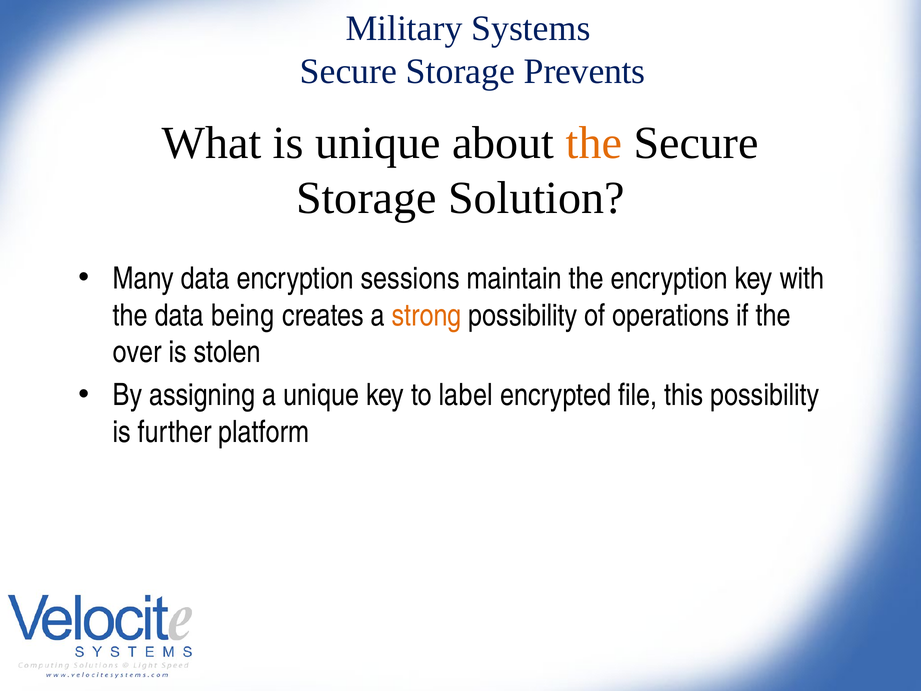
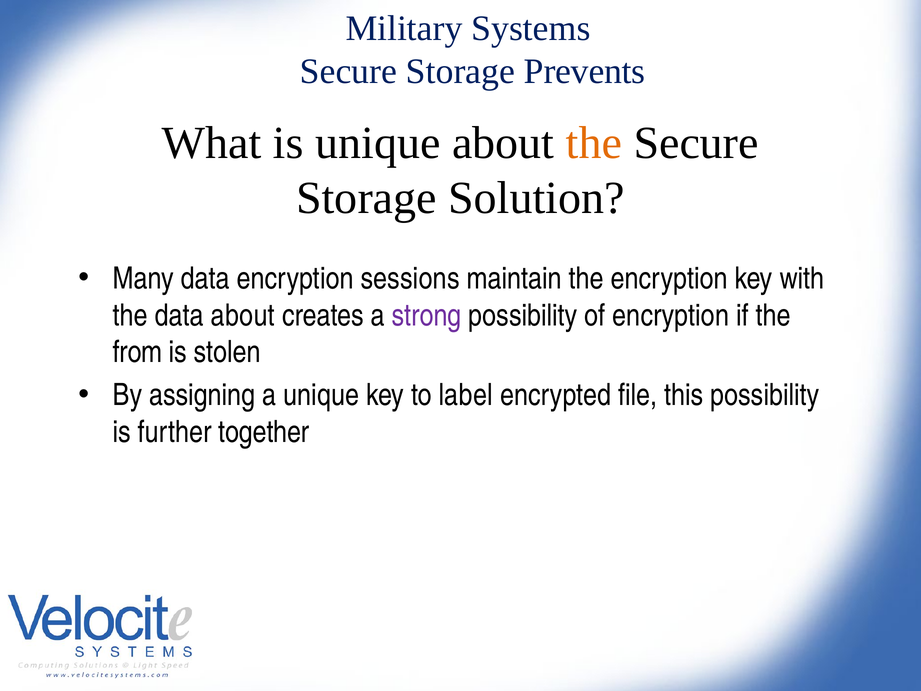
data being: being -> about
strong colour: orange -> purple
of operations: operations -> encryption
over: over -> from
platform: platform -> together
